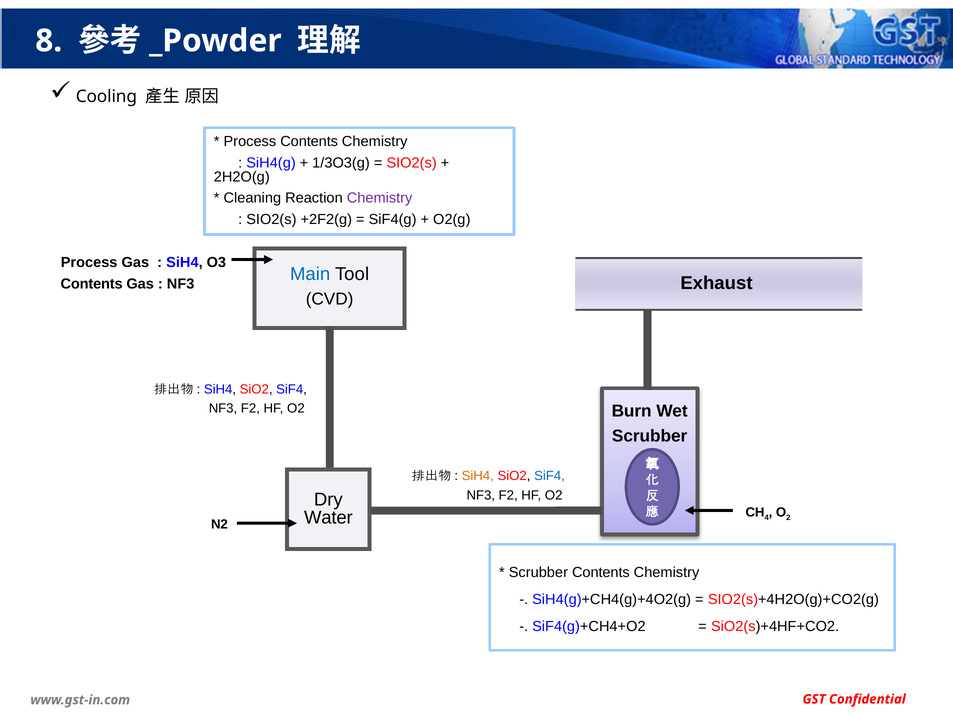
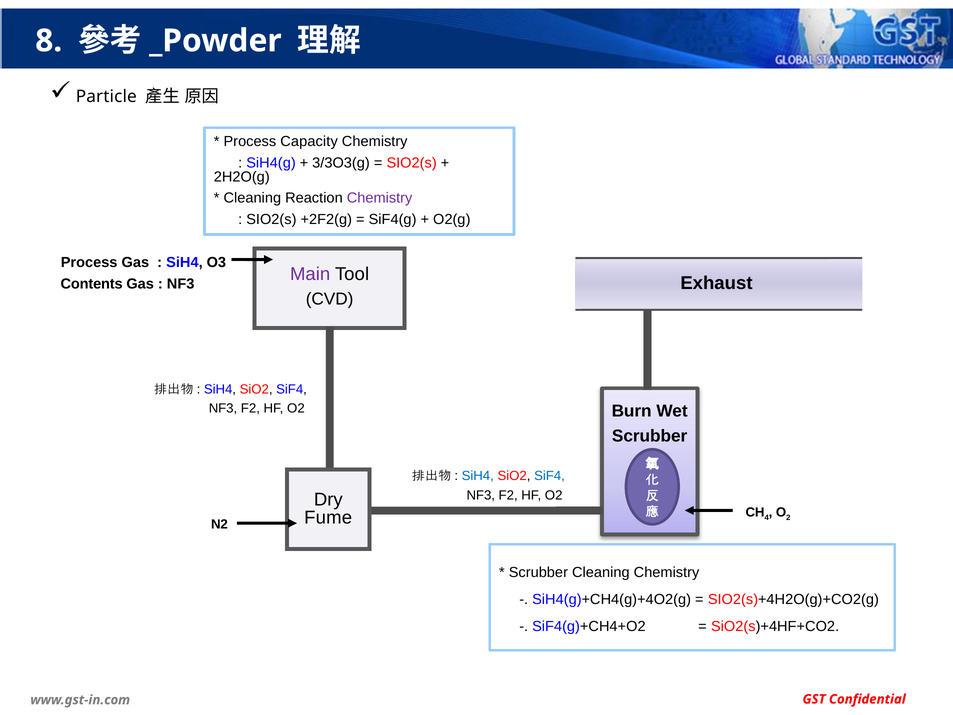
Cooling: Cooling -> Particle
Process Contents: Contents -> Capacity
1/3O3(g: 1/3O3(g -> 3/3O3(g
Main colour: blue -> purple
SiH4 at (478, 476) colour: orange -> blue
Water: Water -> Fume
Scrubber Contents: Contents -> Cleaning
